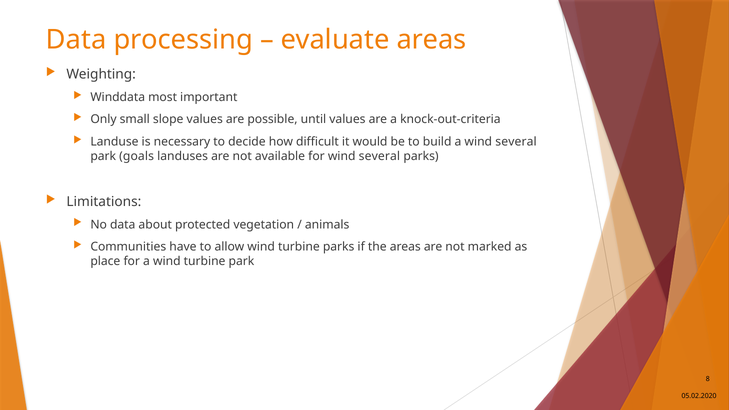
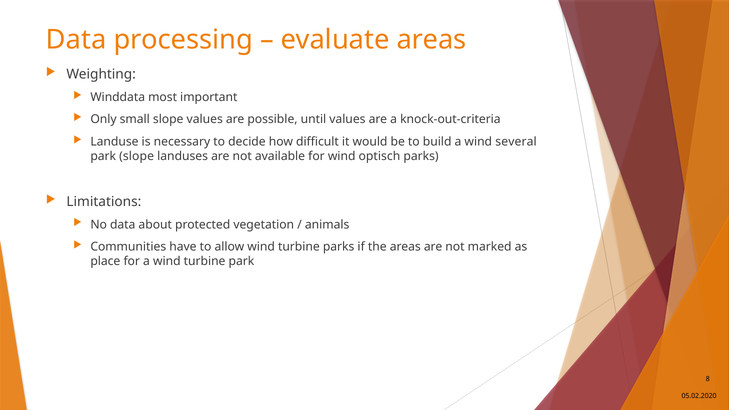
park goals: goals -> slope
for wind several: several -> optisch
